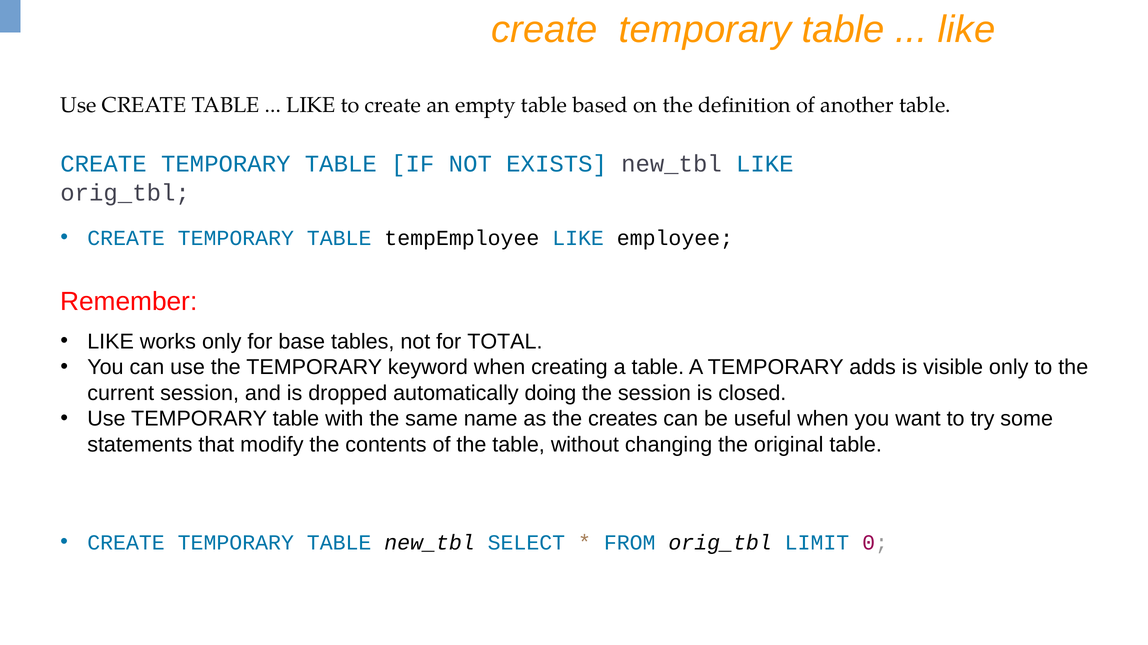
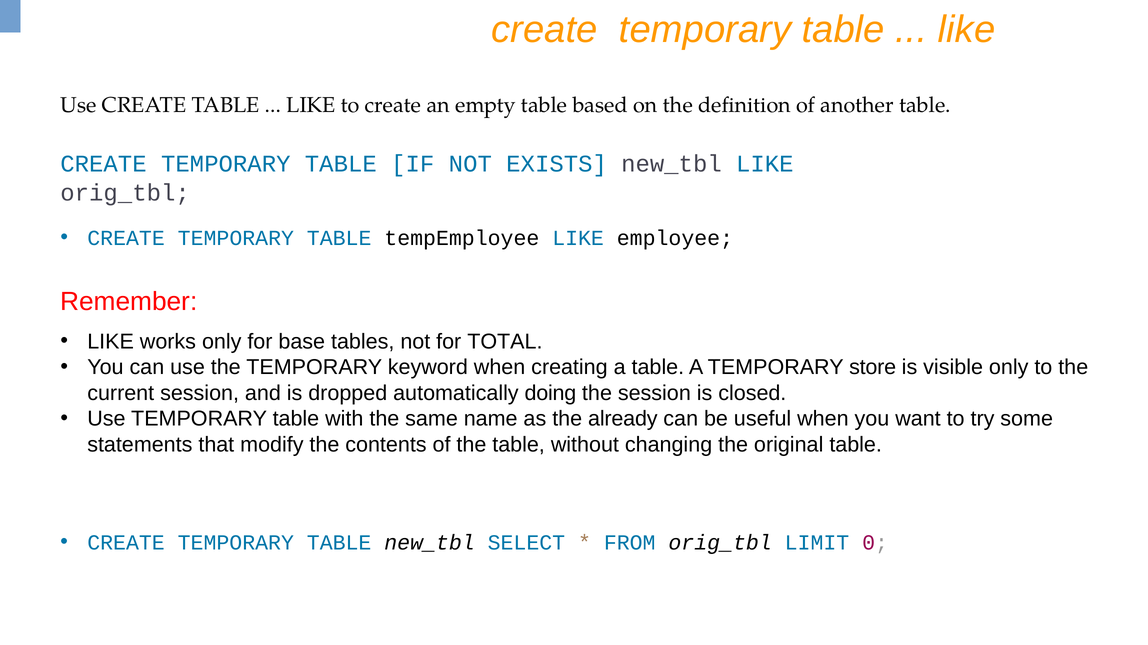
adds: adds -> store
creates: creates -> already
